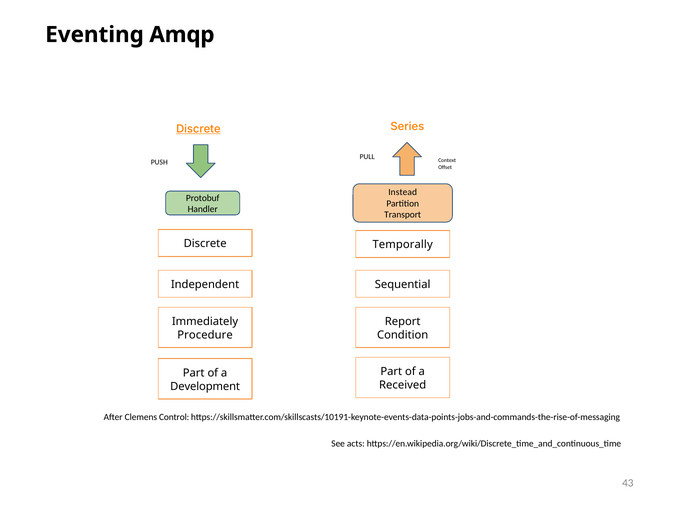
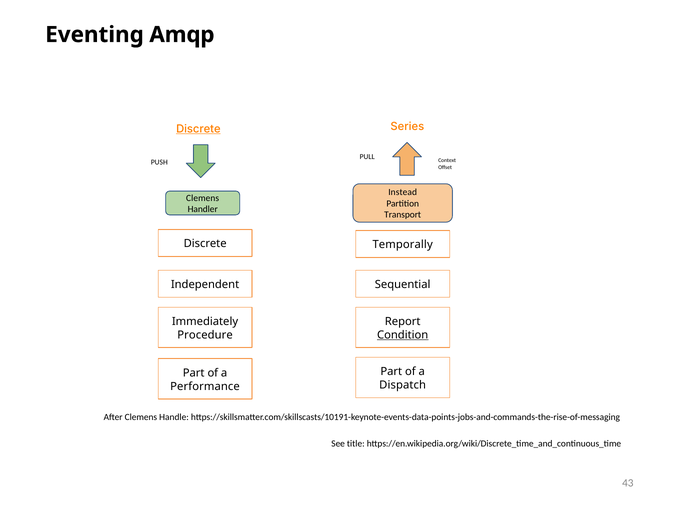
Protobuf at (203, 198): Protobuf -> Clemens
Condition underline: none -> present
Received: Received -> Dispatch
Development: Development -> Performance
Control: Control -> Handle
acts: acts -> title
